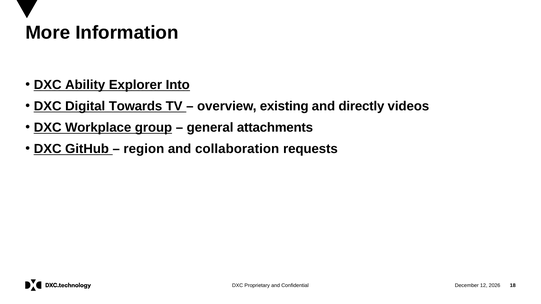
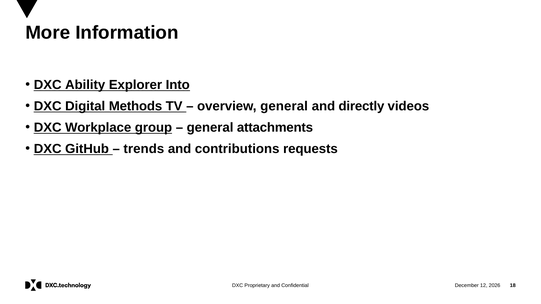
Towards: Towards -> Methods
overview existing: existing -> general
region: region -> trends
collaboration: collaboration -> contributions
